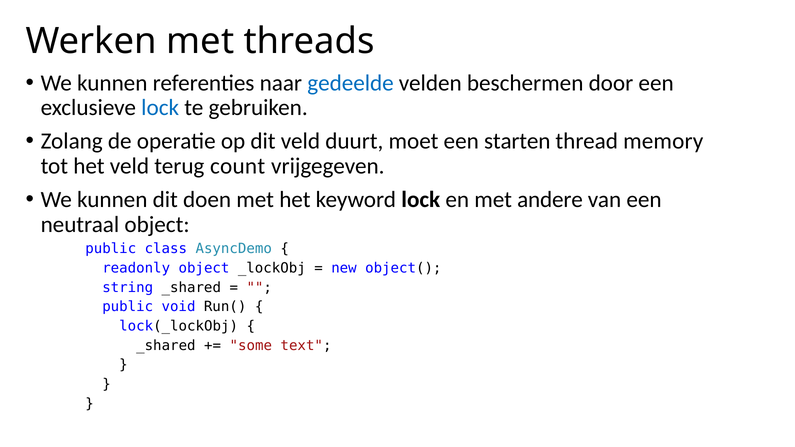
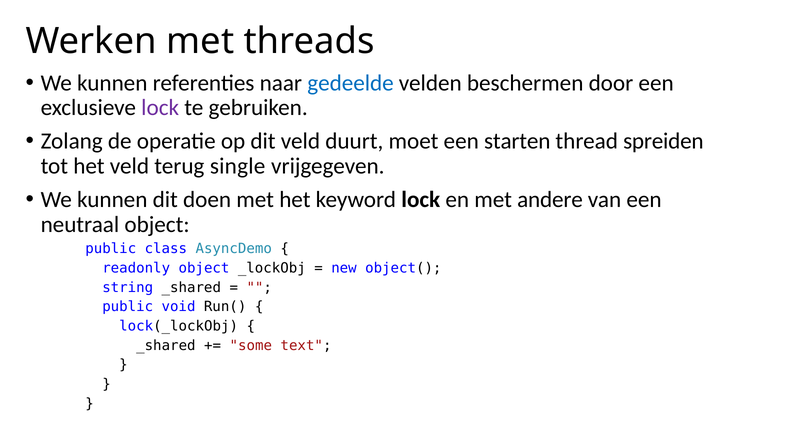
lock at (160, 108) colour: blue -> purple
memory: memory -> spreiden
count: count -> single
